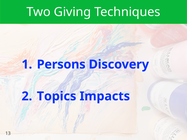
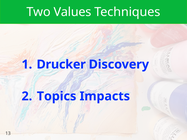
Giving: Giving -> Values
Persons: Persons -> Drucker
